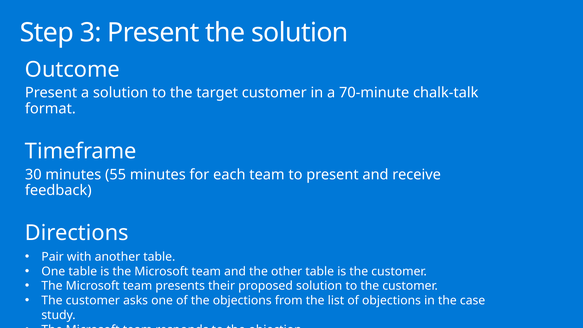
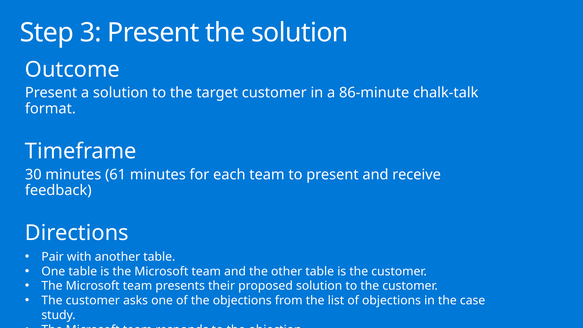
70-minute: 70-minute -> 86-minute
55: 55 -> 61
